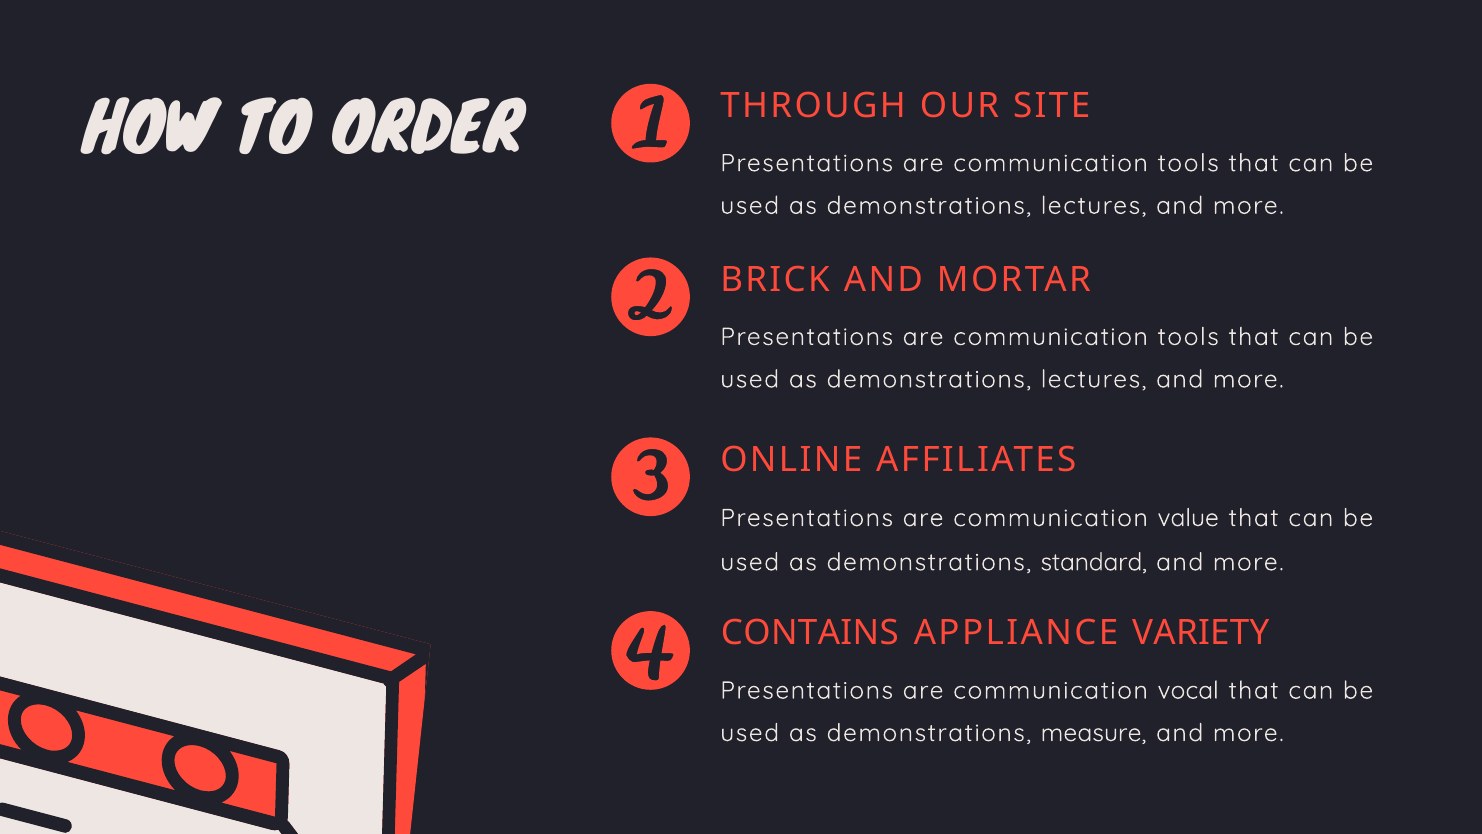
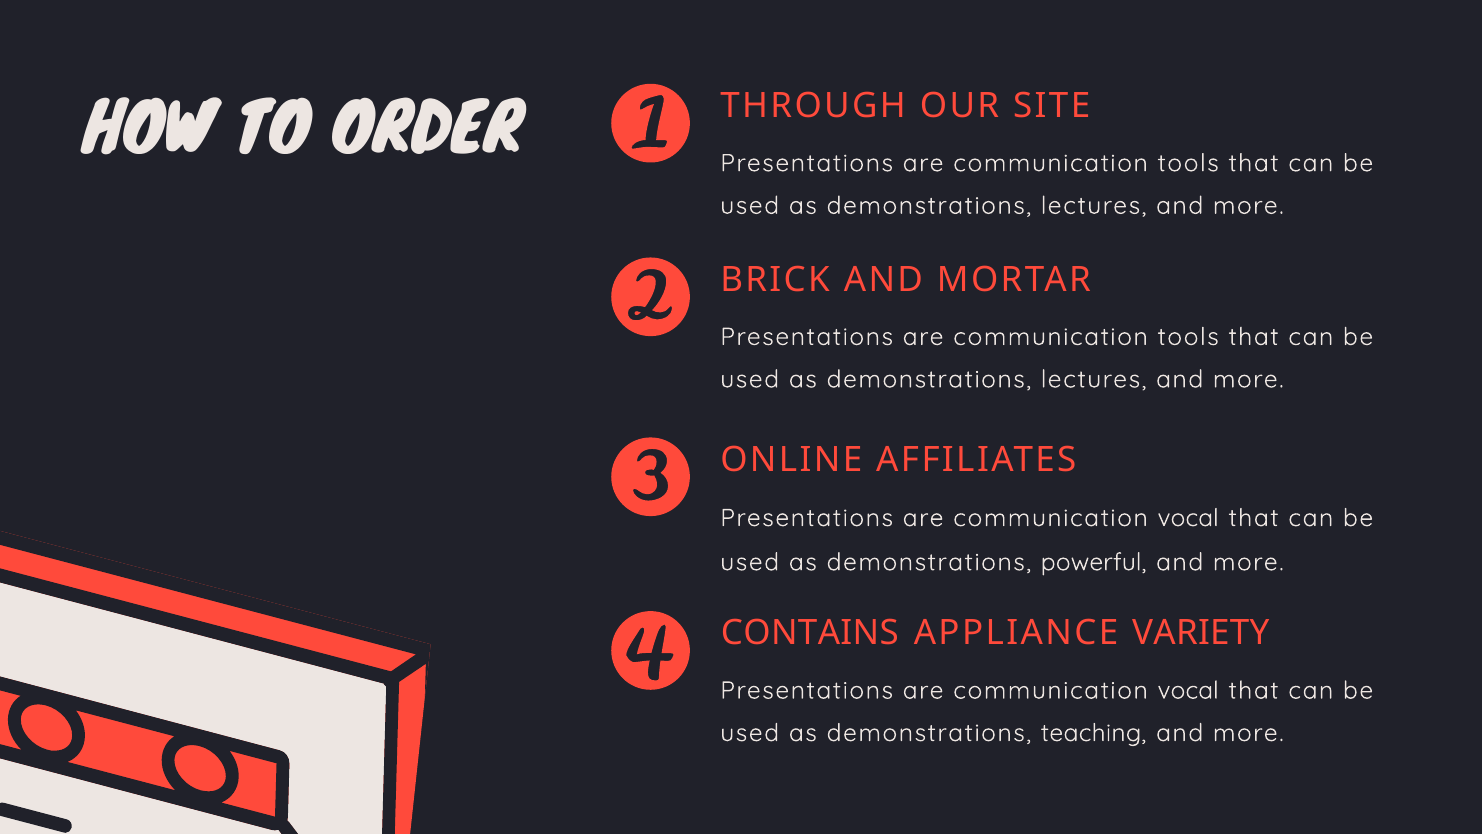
value at (1188, 518): value -> vocal
standard: standard -> powerful
measure: measure -> teaching
